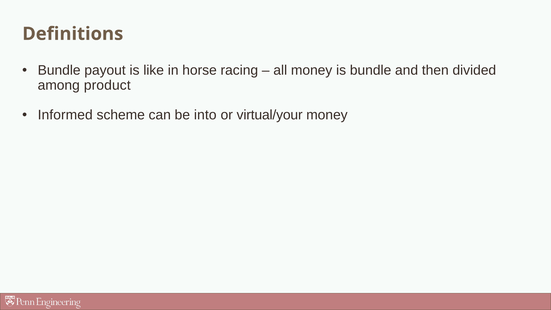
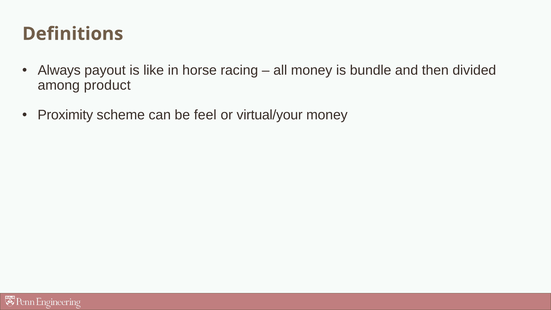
Bundle at (59, 70): Bundle -> Always
Informed: Informed -> Proximity
into: into -> feel
